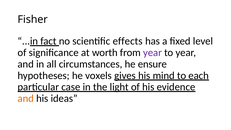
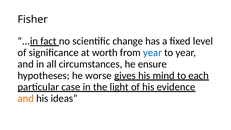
effects: effects -> change
year at (153, 53) colour: purple -> blue
voxels: voxels -> worse
